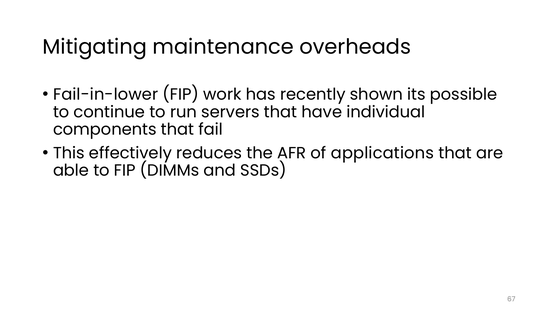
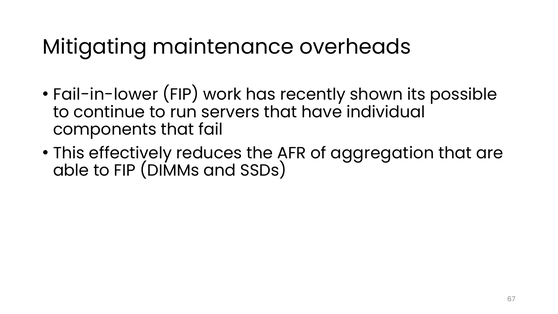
applications: applications -> aggregation
